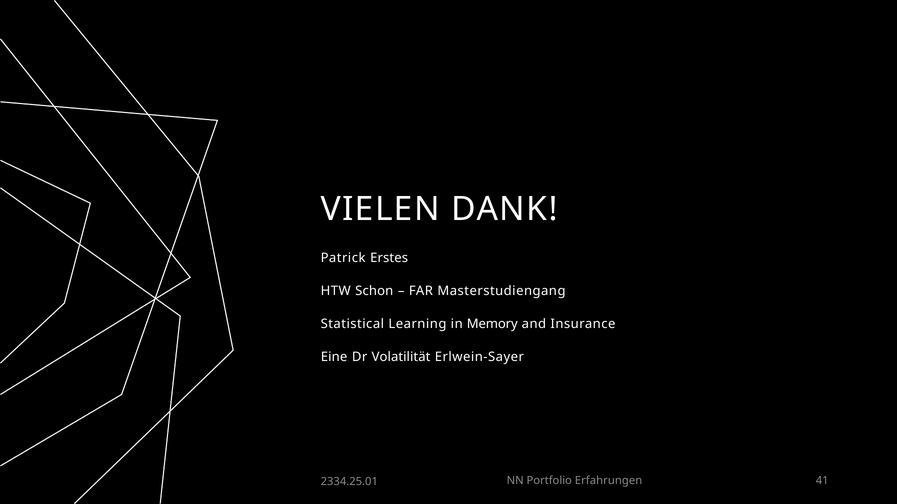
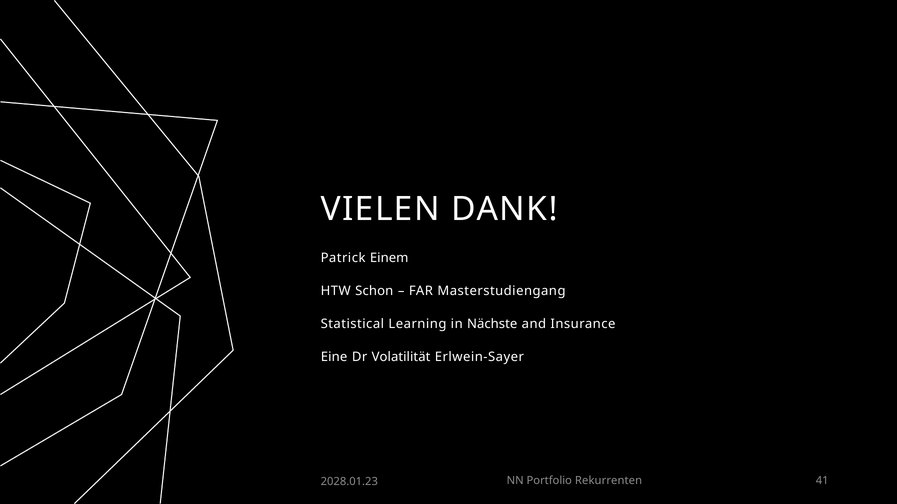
Erstes: Erstes -> Einem
Memory: Memory -> Nächste
Erfahrungen: Erfahrungen -> Rekurrenten
2334.25.01: 2334.25.01 -> 2028.01.23
